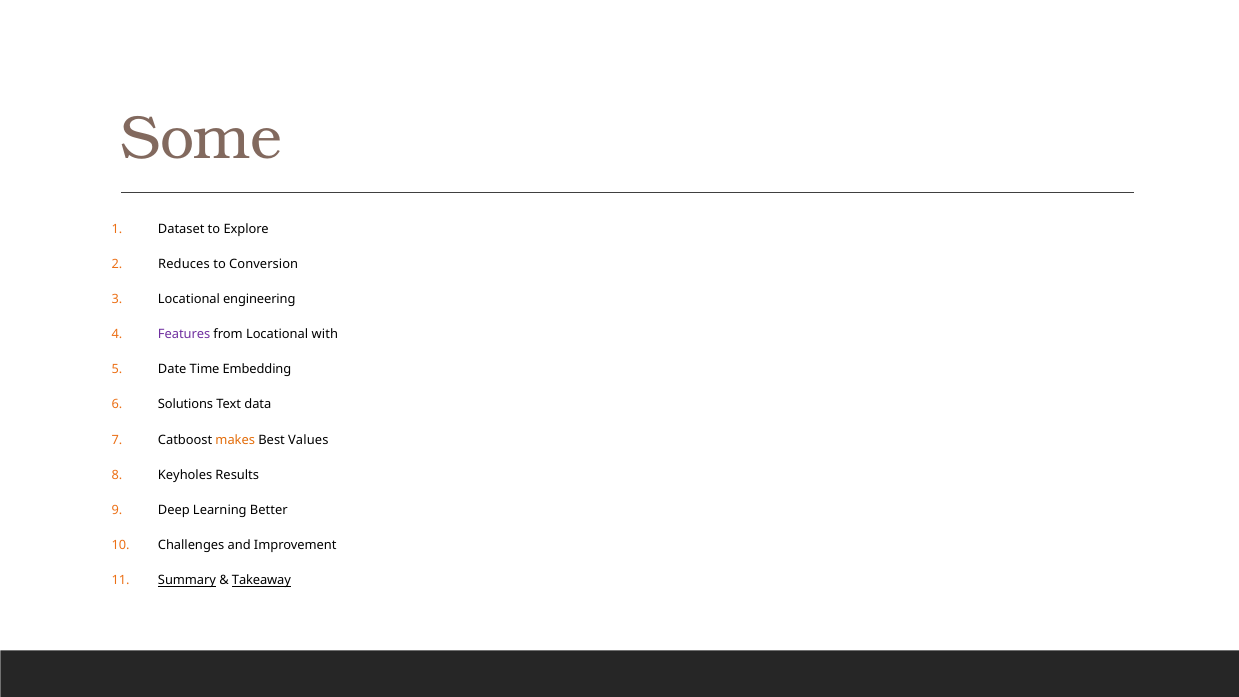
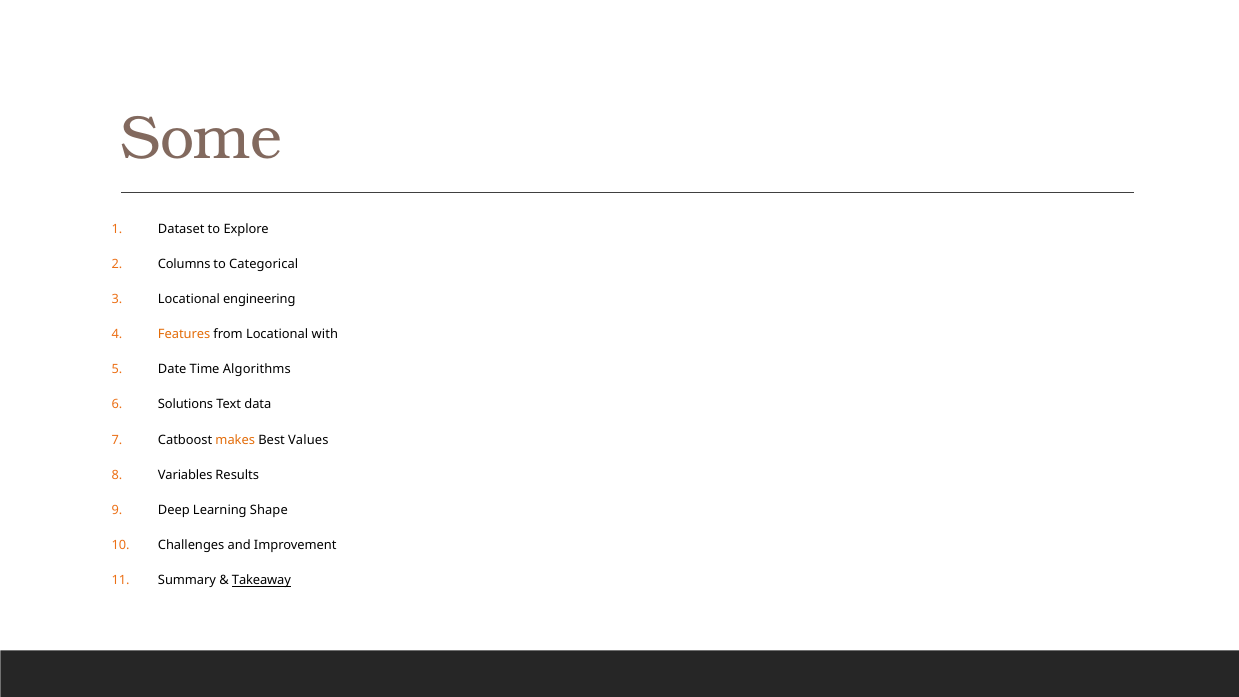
Reduces: Reduces -> Columns
Conversion: Conversion -> Categorical
Features colour: purple -> orange
Embedding: Embedding -> Algorithms
Keyholes: Keyholes -> Variables
Better: Better -> Shape
Summary underline: present -> none
